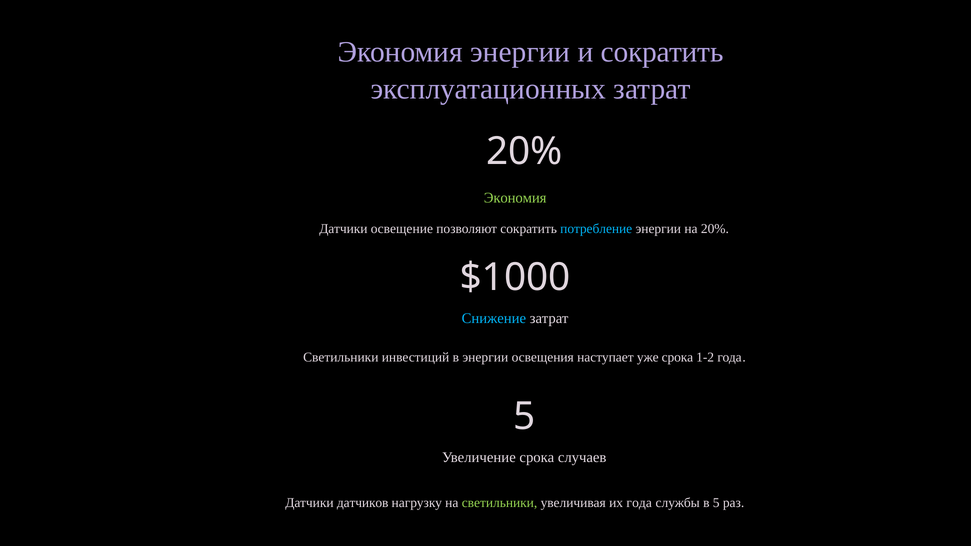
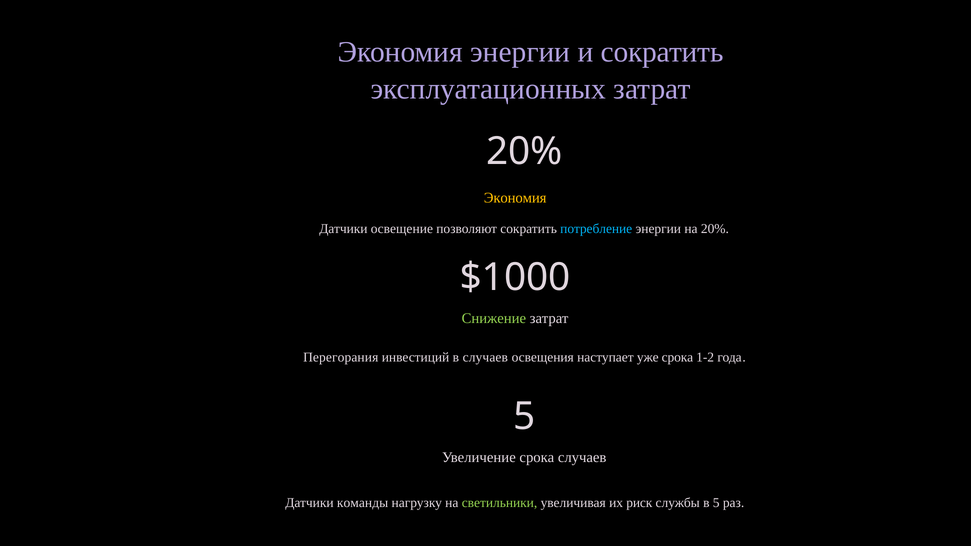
Экономия at (515, 198) colour: light green -> yellow
Снижение colour: light blue -> light green
Светильники at (341, 357): Светильники -> Перегорания
в энергии: энергии -> случаев
датчиков: датчиков -> команды
их года: года -> риск
